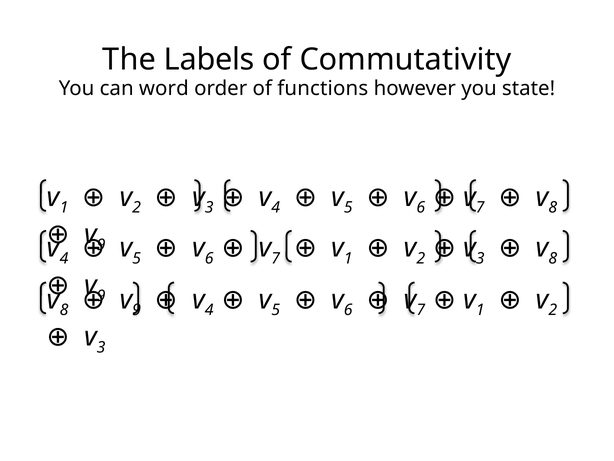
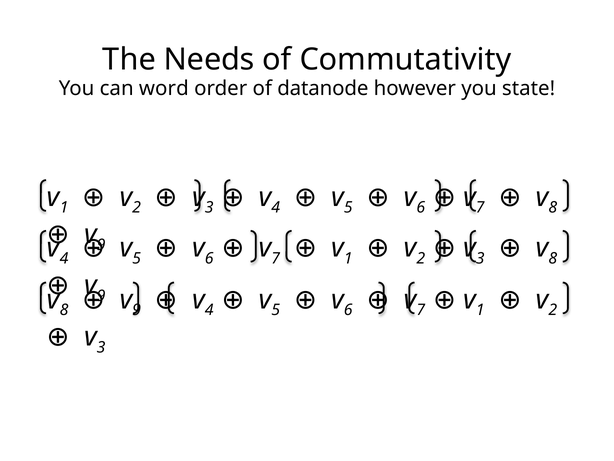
Labels: Labels -> Needs
functions: functions -> datanode
